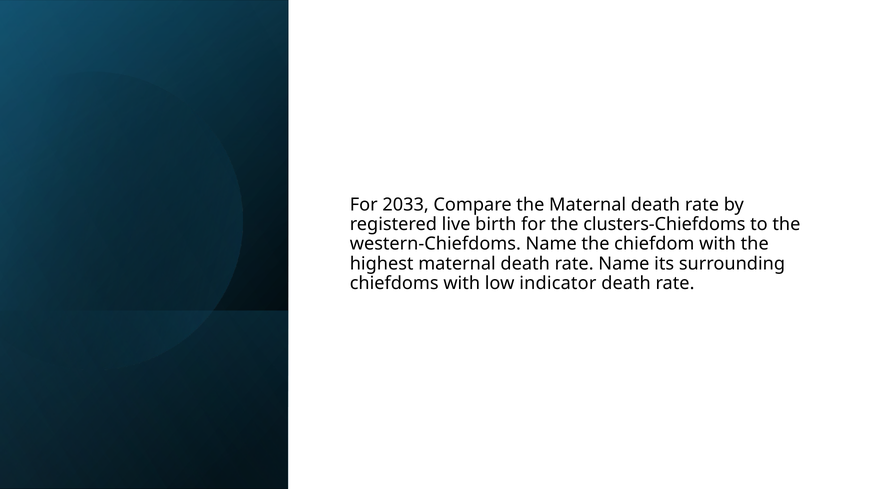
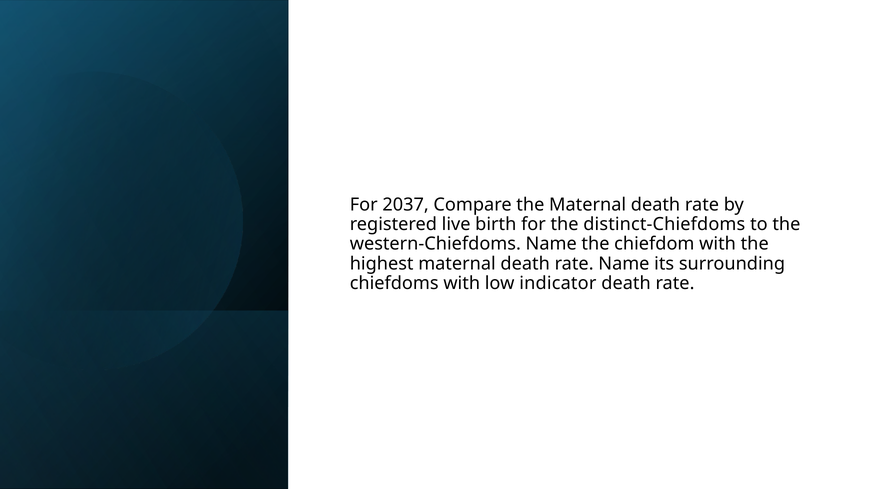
2033: 2033 -> 2037
clusters-Chiefdoms: clusters-Chiefdoms -> distinct-Chiefdoms
